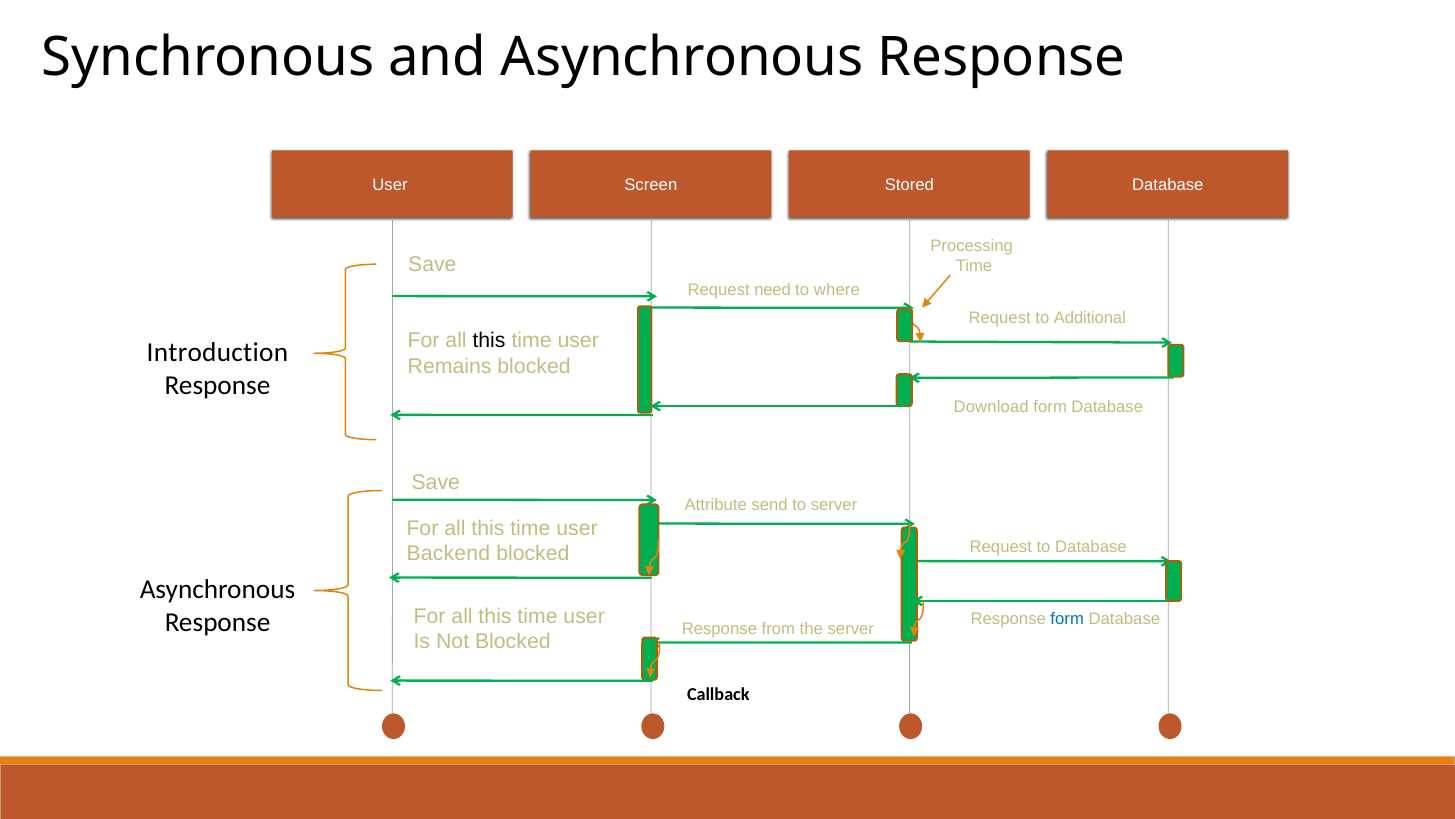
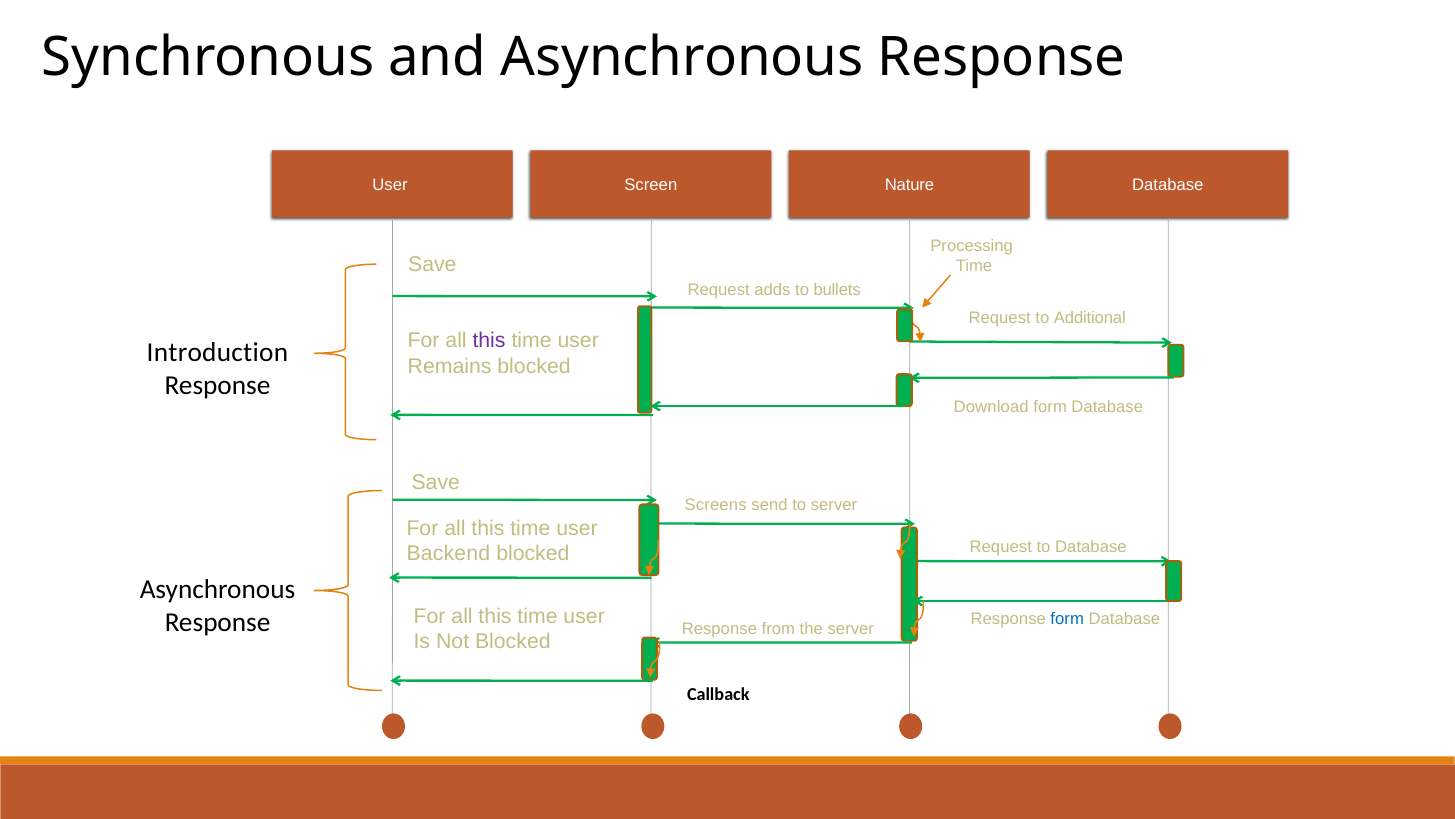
Stored: Stored -> Nature
need: need -> adds
where: where -> bullets
this at (489, 341) colour: black -> purple
Attribute: Attribute -> Screens
